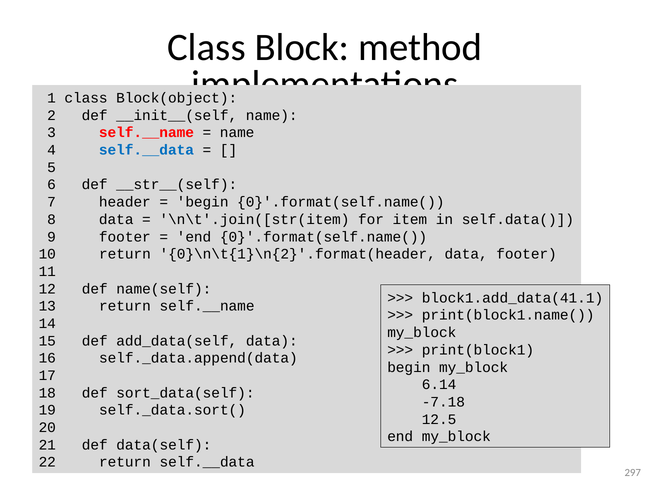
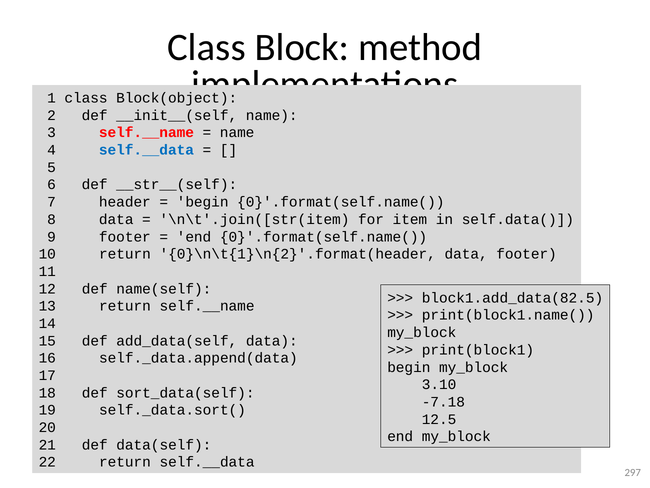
block1.add_data(41.1: block1.add_data(41.1 -> block1.add_data(82.5
6.14: 6.14 -> 3.10
